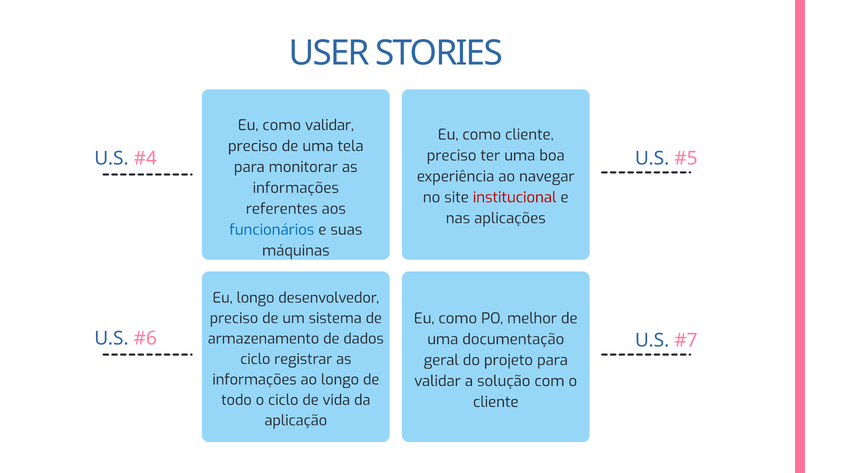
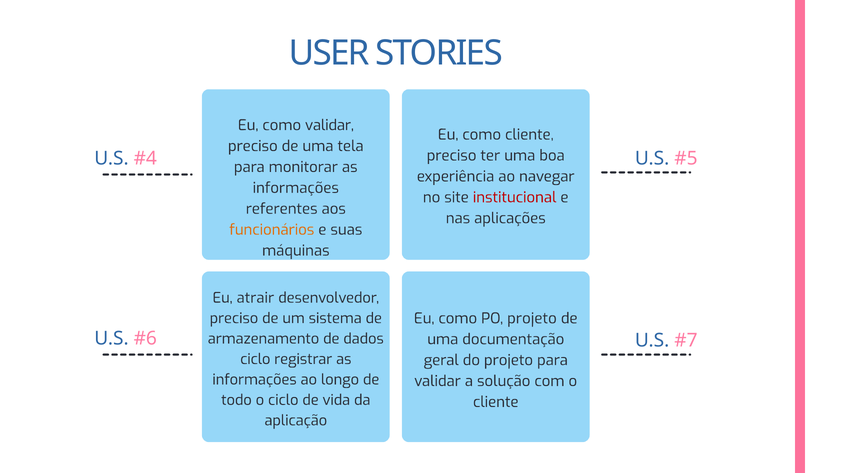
funcionários colour: blue -> orange
Eu longo: longo -> atrair
PO melhor: melhor -> projeto
